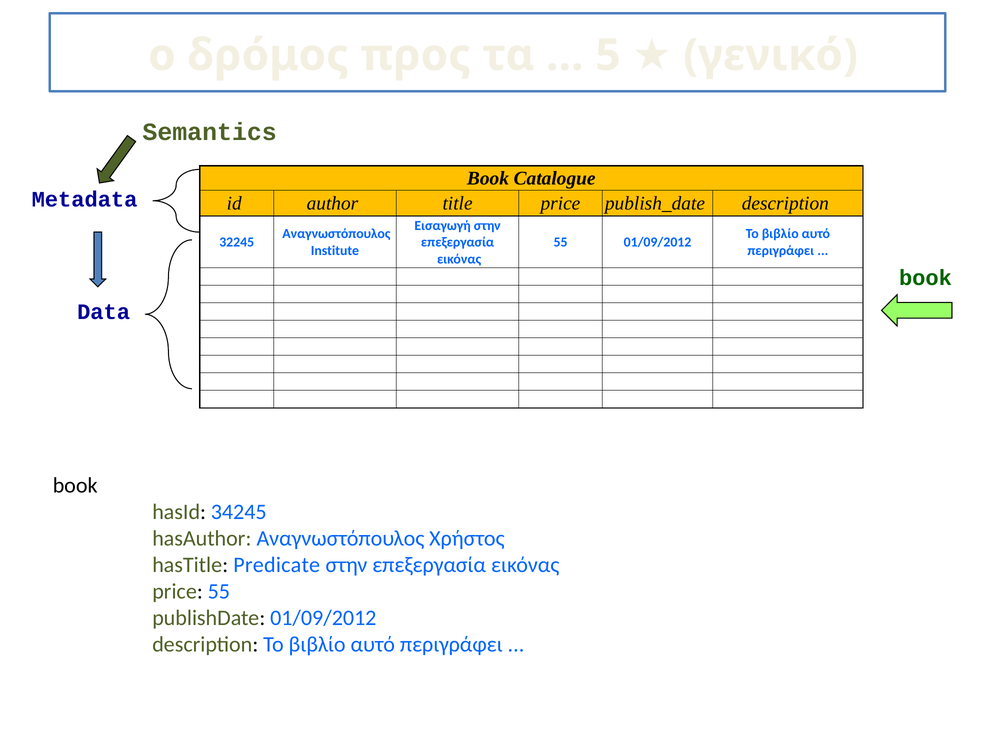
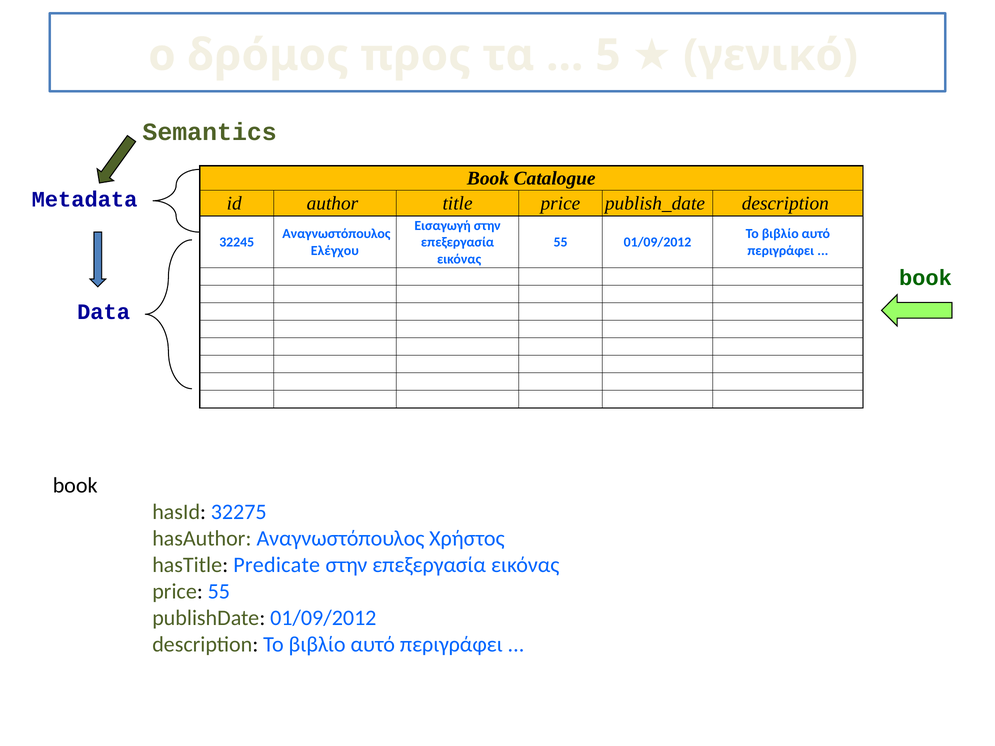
Institute: Institute -> Ελέγχου
34245: 34245 -> 32275
